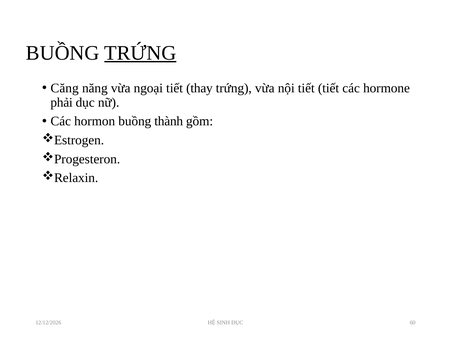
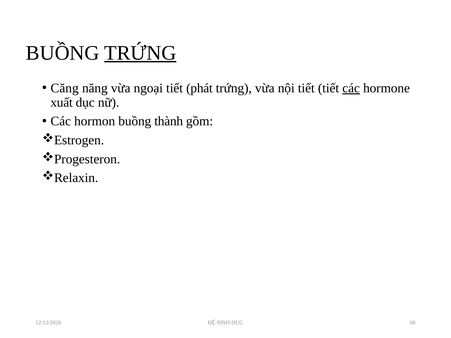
thay: thay -> phát
các at (351, 88) underline: none -> present
phải: phải -> xuất
